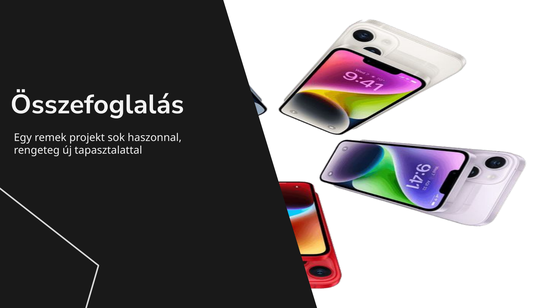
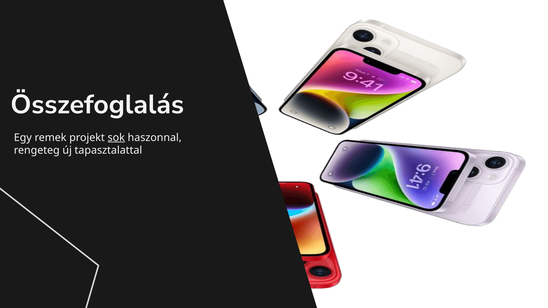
sok underline: none -> present
